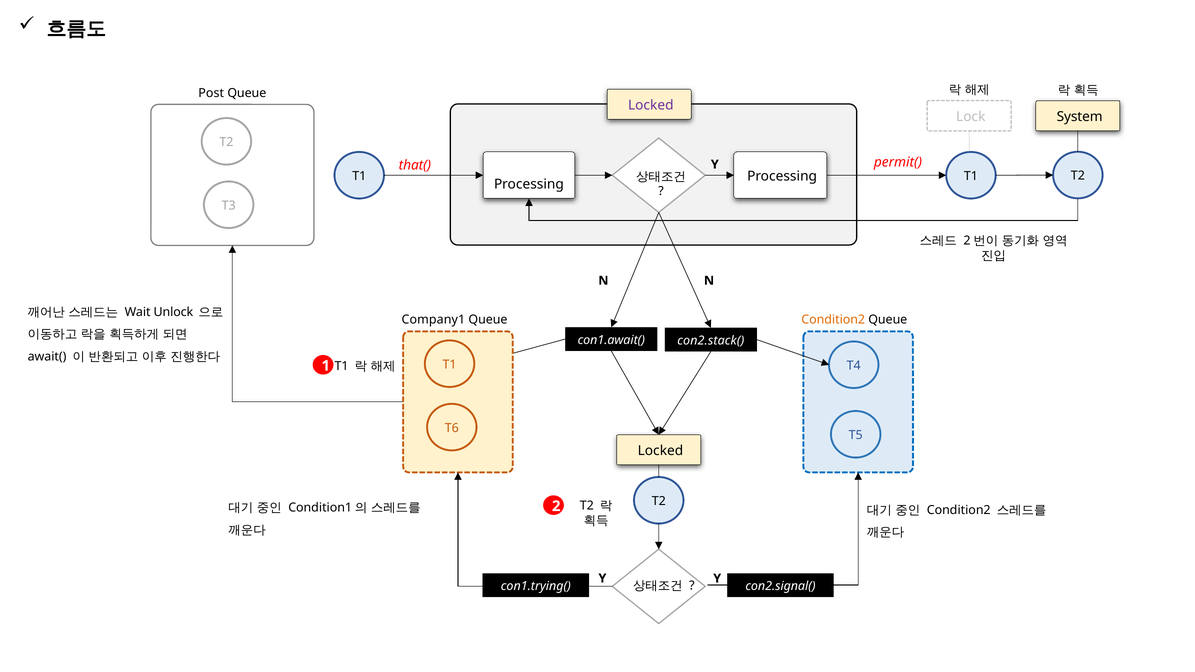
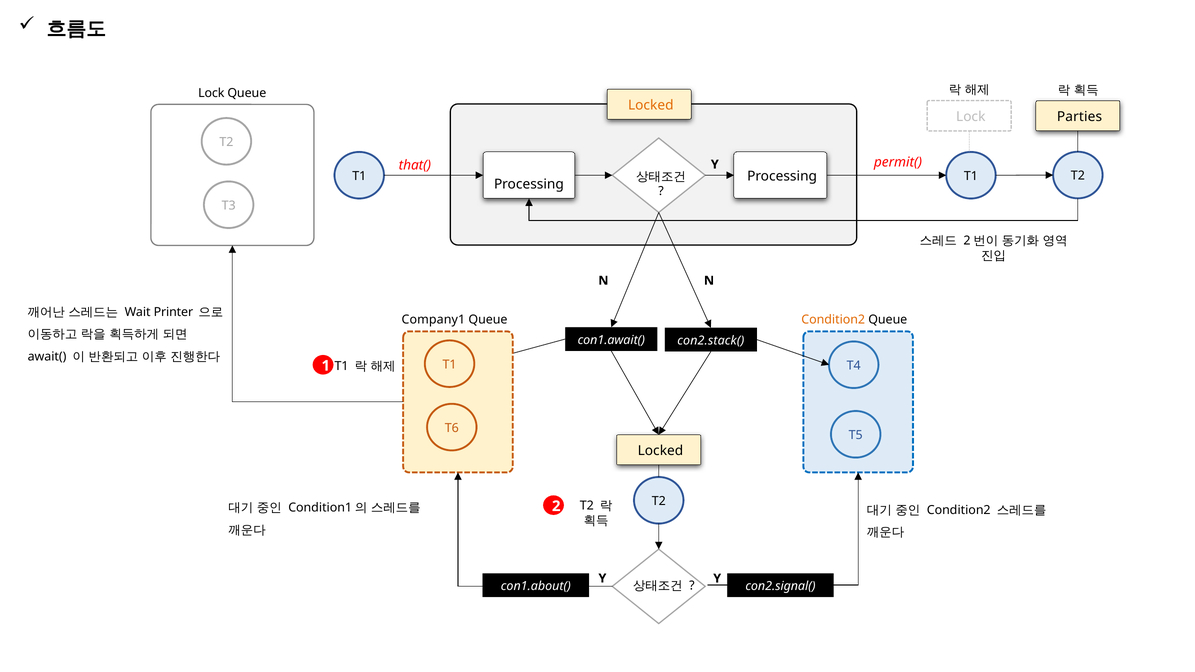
Post at (211, 93): Post -> Lock
Locked at (651, 105) colour: purple -> orange
System: System -> Parties
Unlock: Unlock -> Printer
con1.trying(: con1.trying( -> con1.about(
